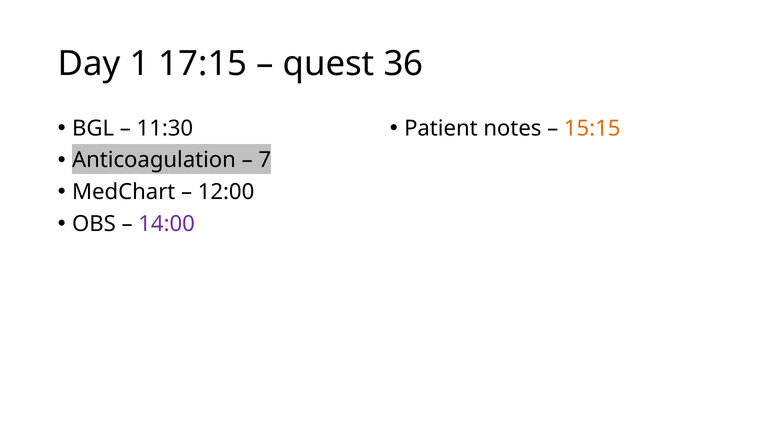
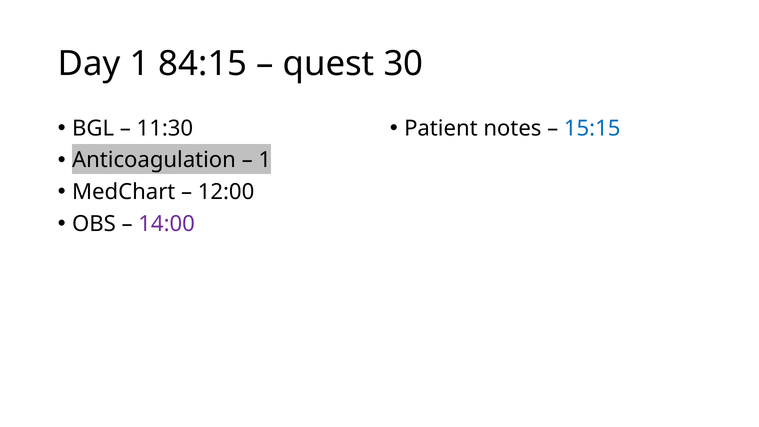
17:15: 17:15 -> 84:15
36: 36 -> 30
15:15 colour: orange -> blue
7 at (265, 160): 7 -> 1
